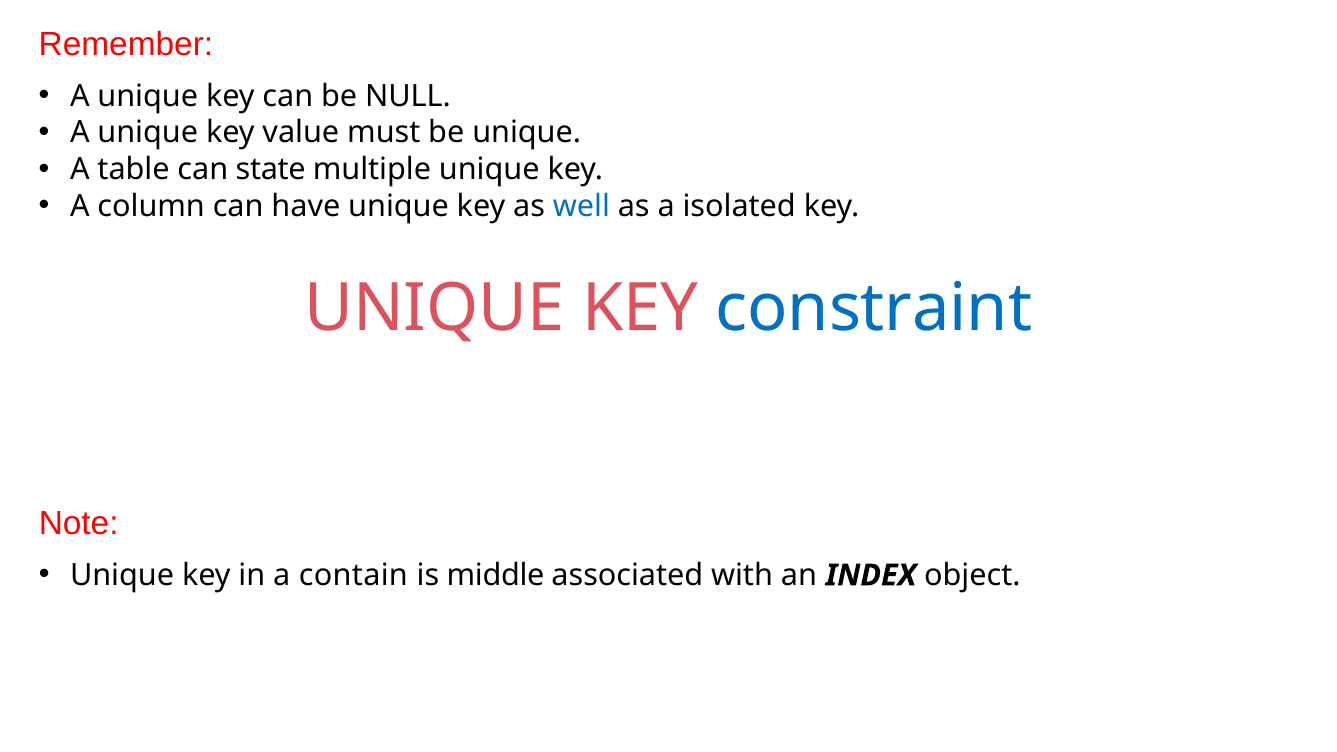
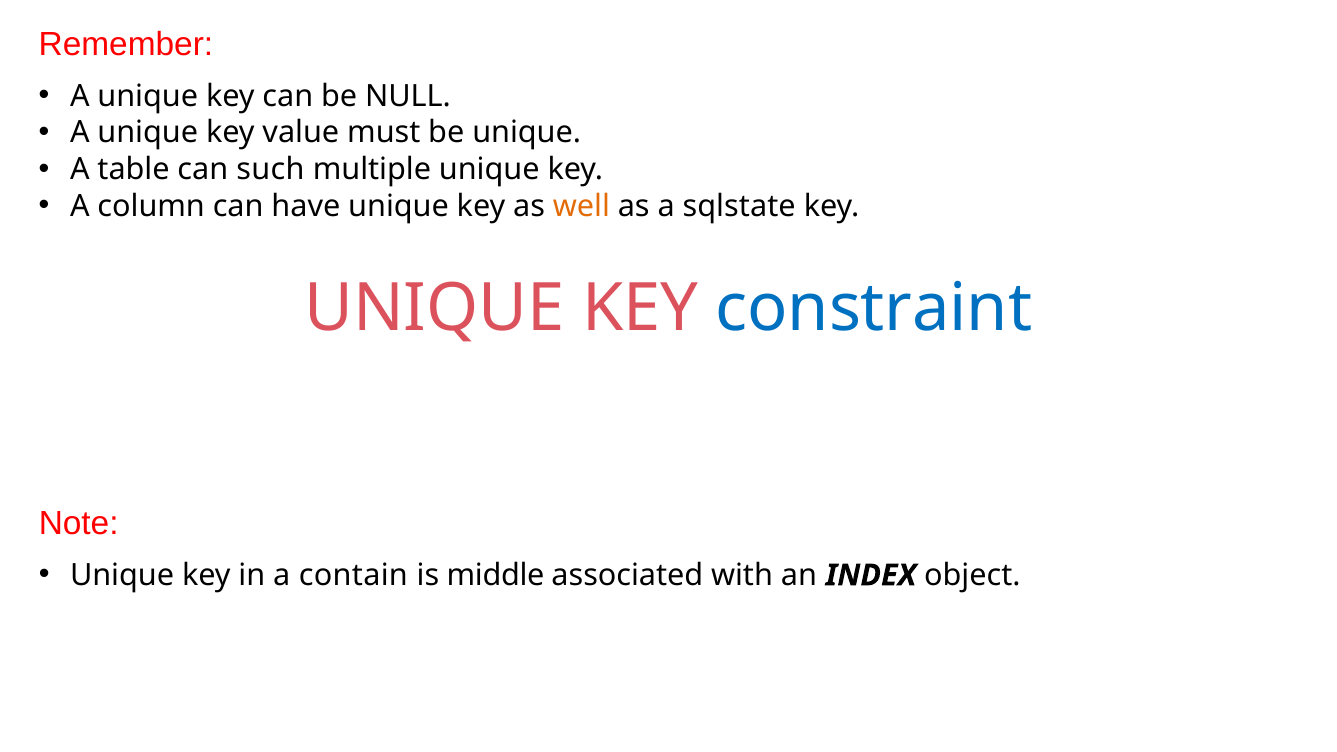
state: state -> such
well colour: blue -> orange
isolated: isolated -> sqlstate
